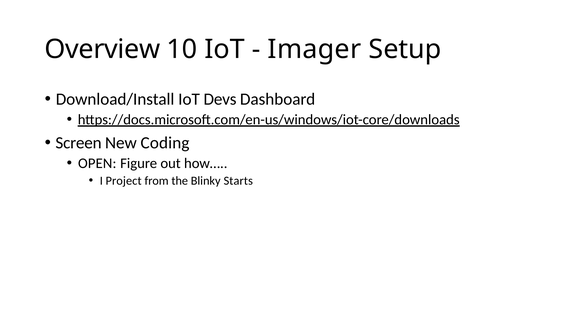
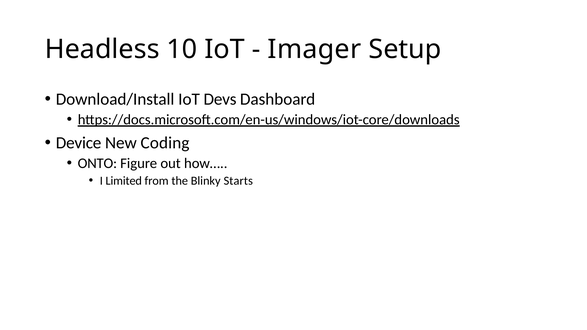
Overview: Overview -> Headless
Screen: Screen -> Device
OPEN: OPEN -> ONTO
Project: Project -> Limited
